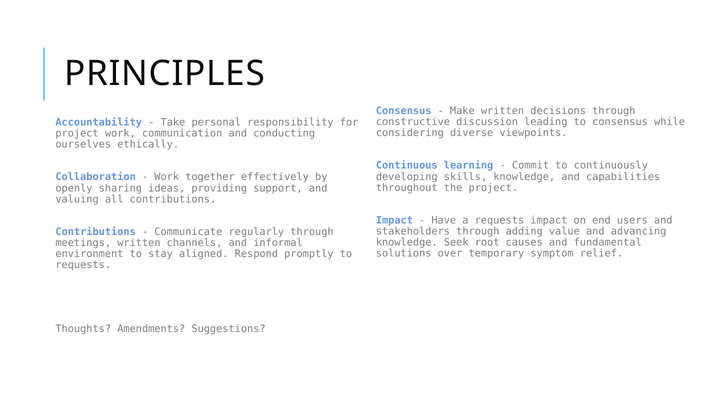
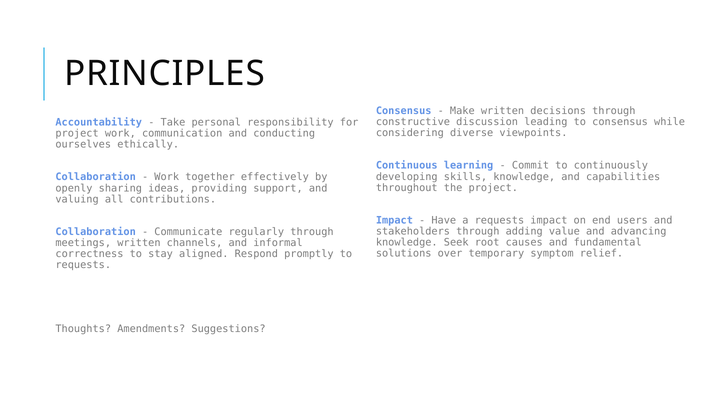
Contributions at (96, 231): Contributions -> Collaboration
environment: environment -> correctness
